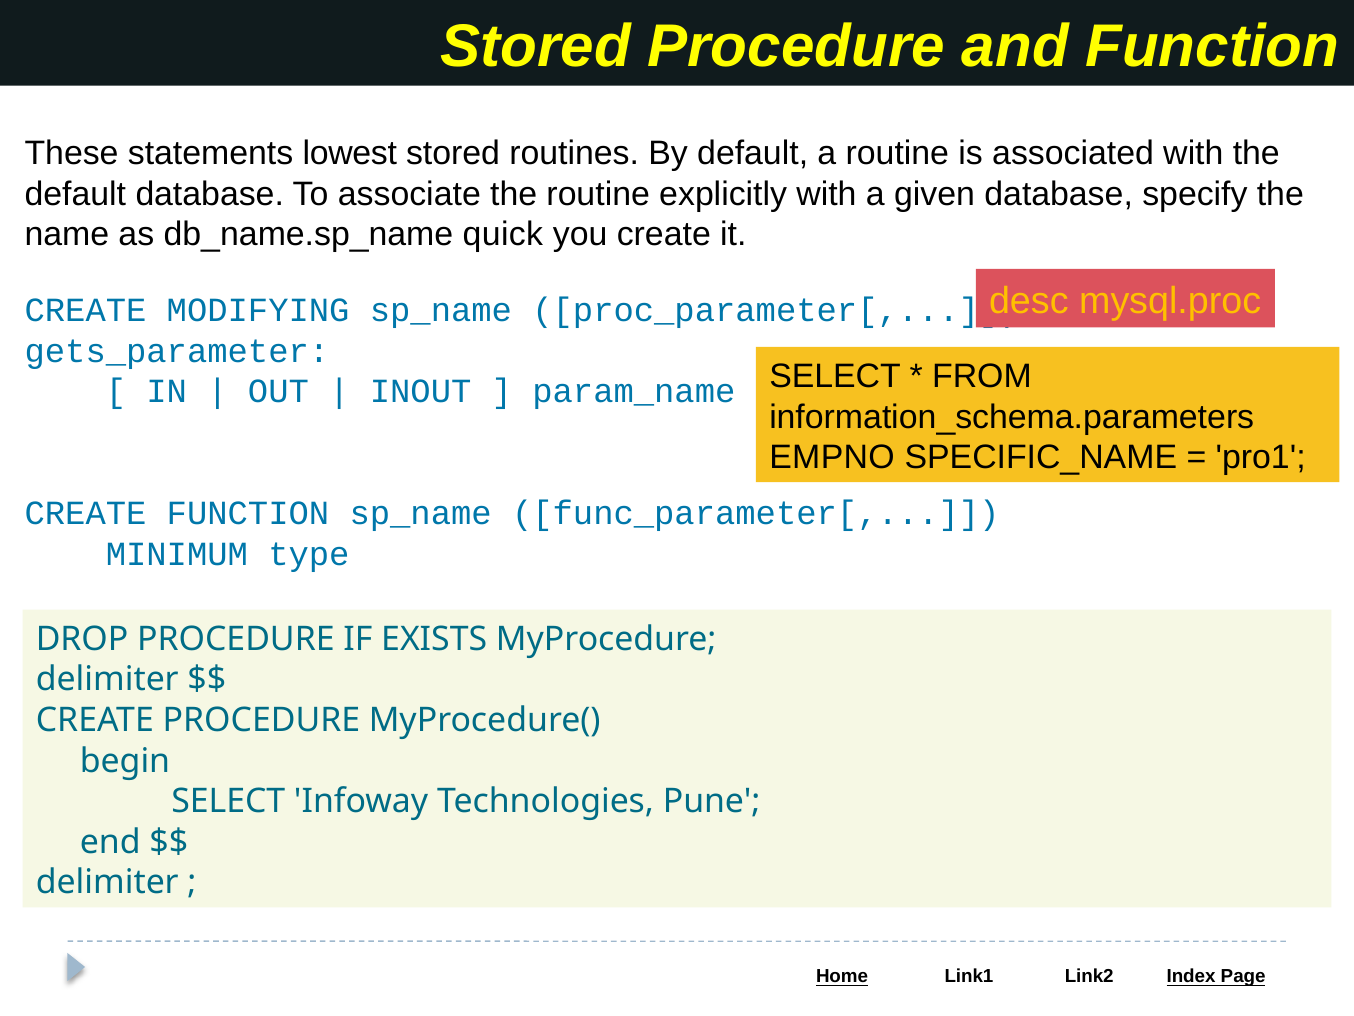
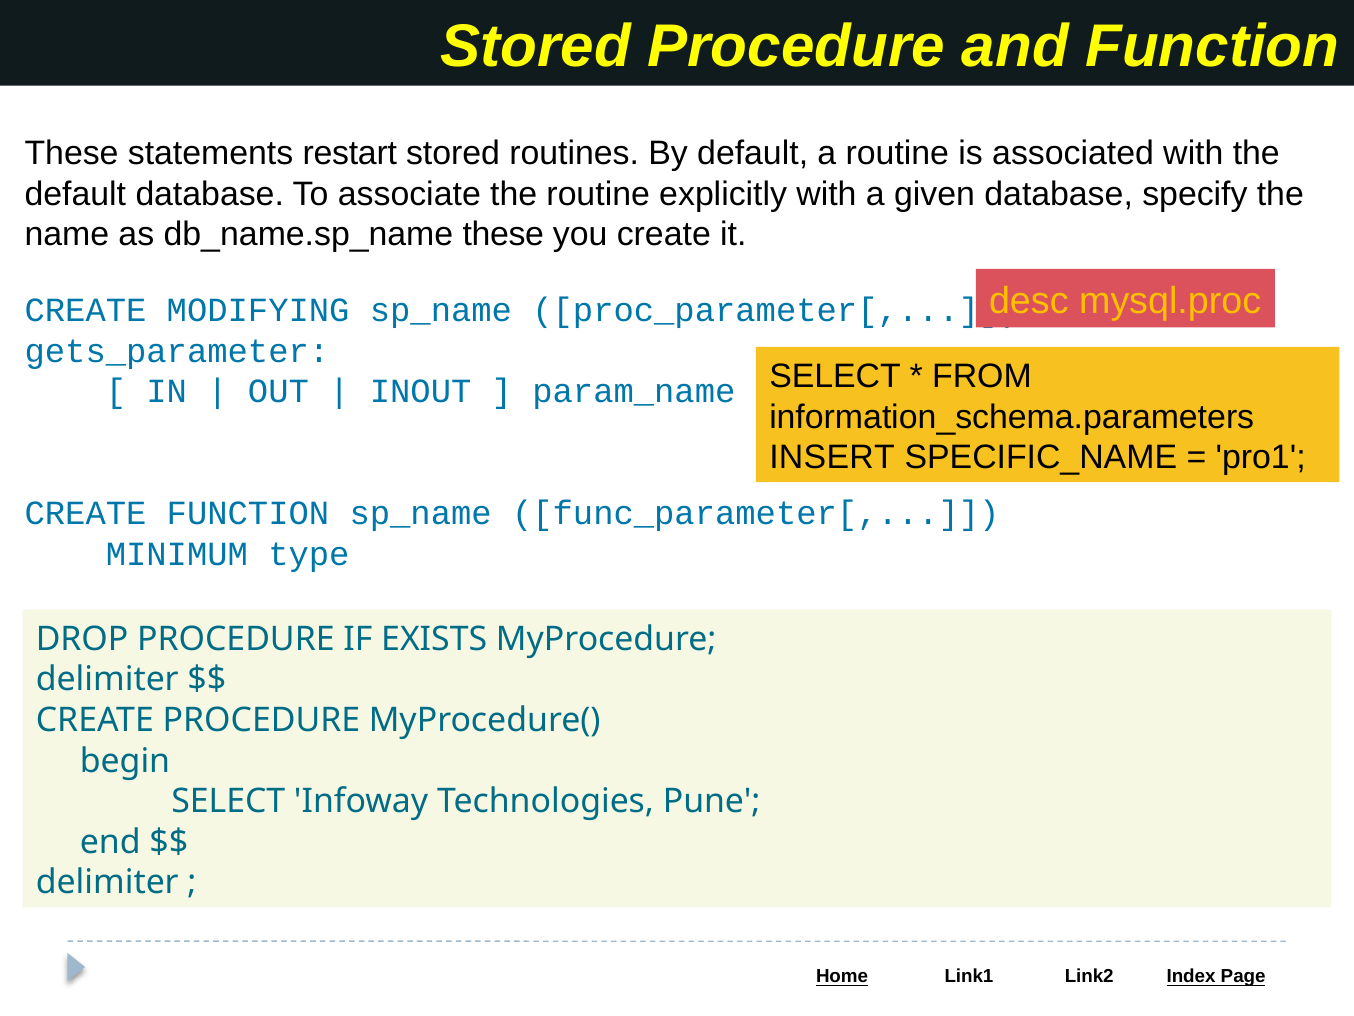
lowest: lowest -> restart
db_name.sp_name quick: quick -> these
EMPNO: EMPNO -> INSERT
